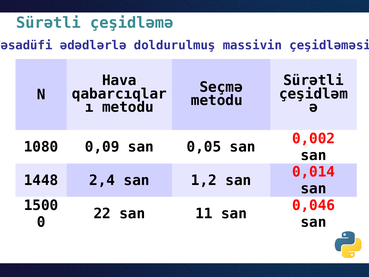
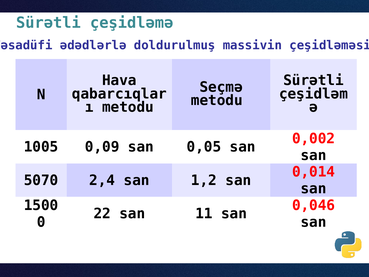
1080: 1080 -> 1005
1448: 1448 -> 5070
